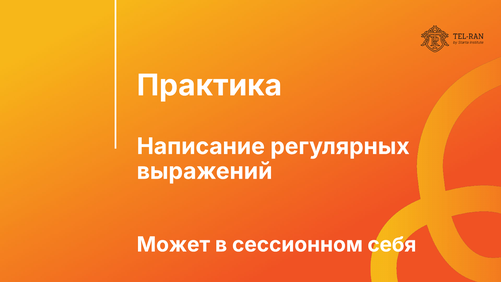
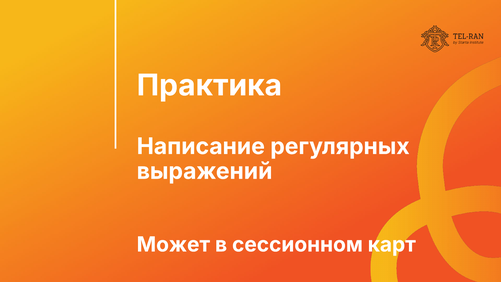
себя: себя -> карт
